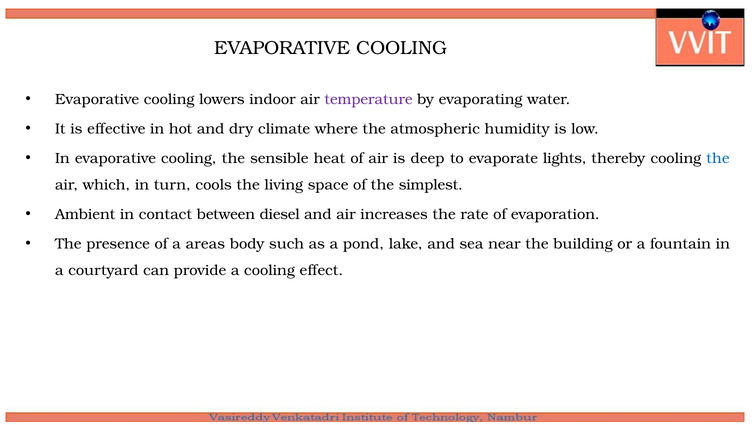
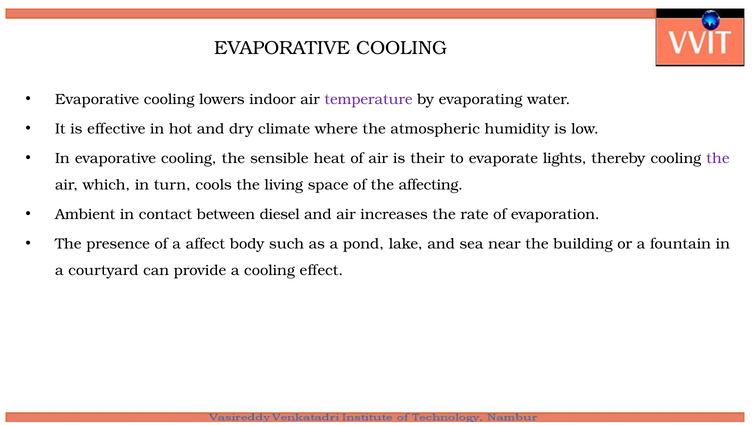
deep: deep -> their
the at (718, 158) colour: blue -> purple
simplest: simplest -> affecting
areas: areas -> affect
